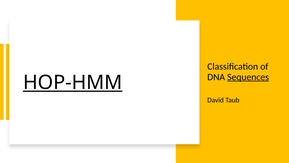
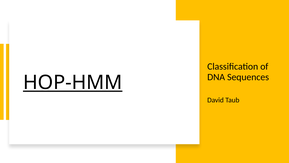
Sequences underline: present -> none
